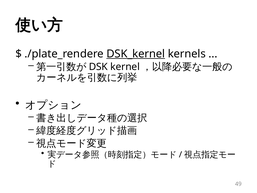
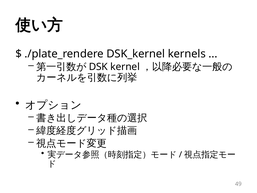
DSK_kernel underline: present -> none
